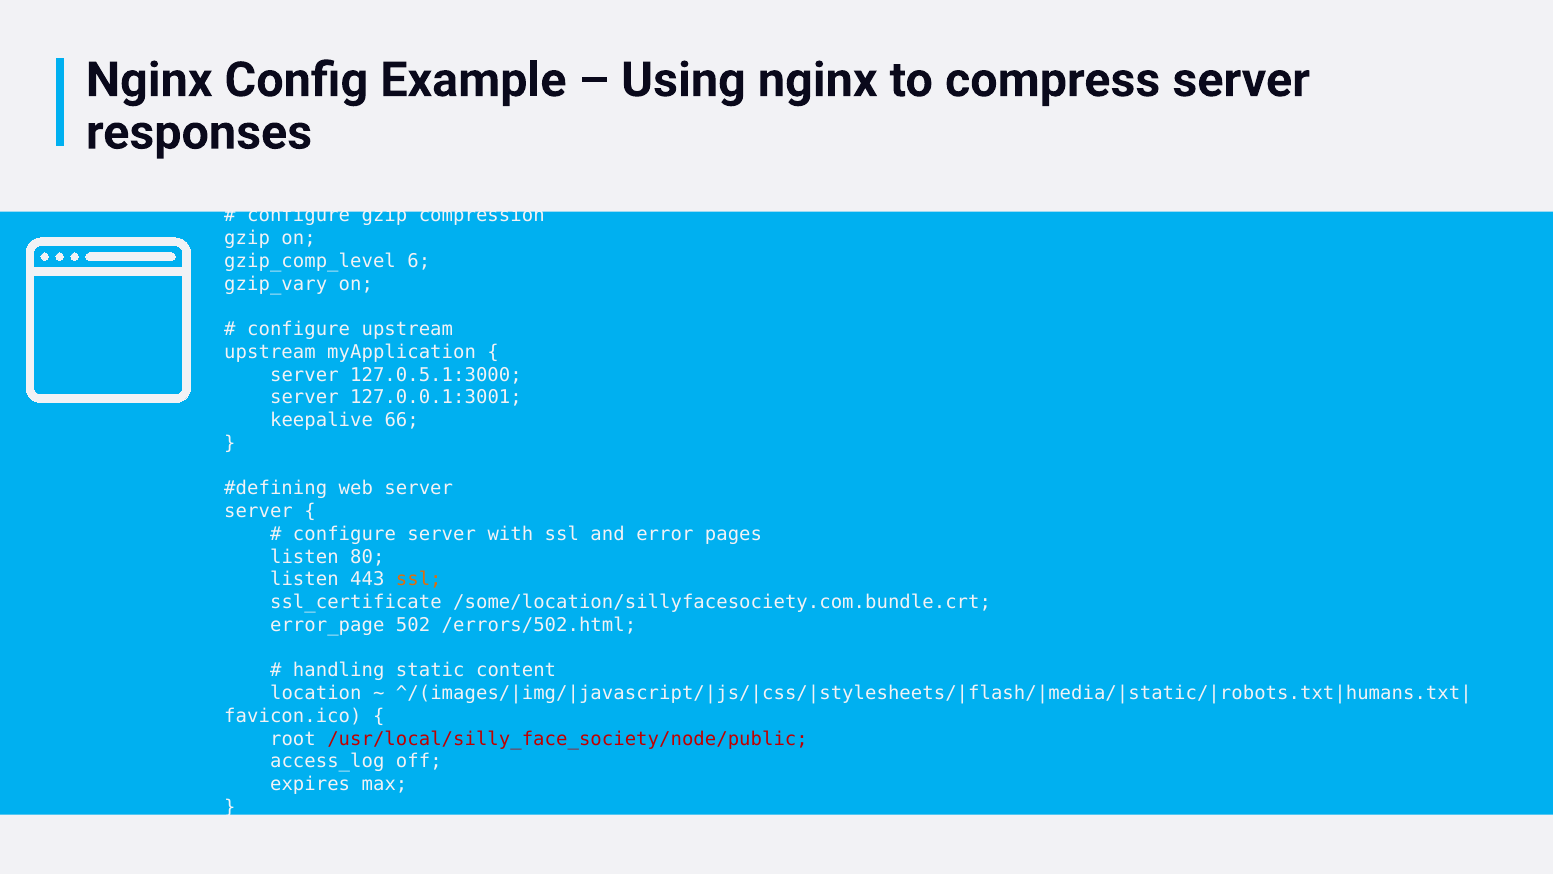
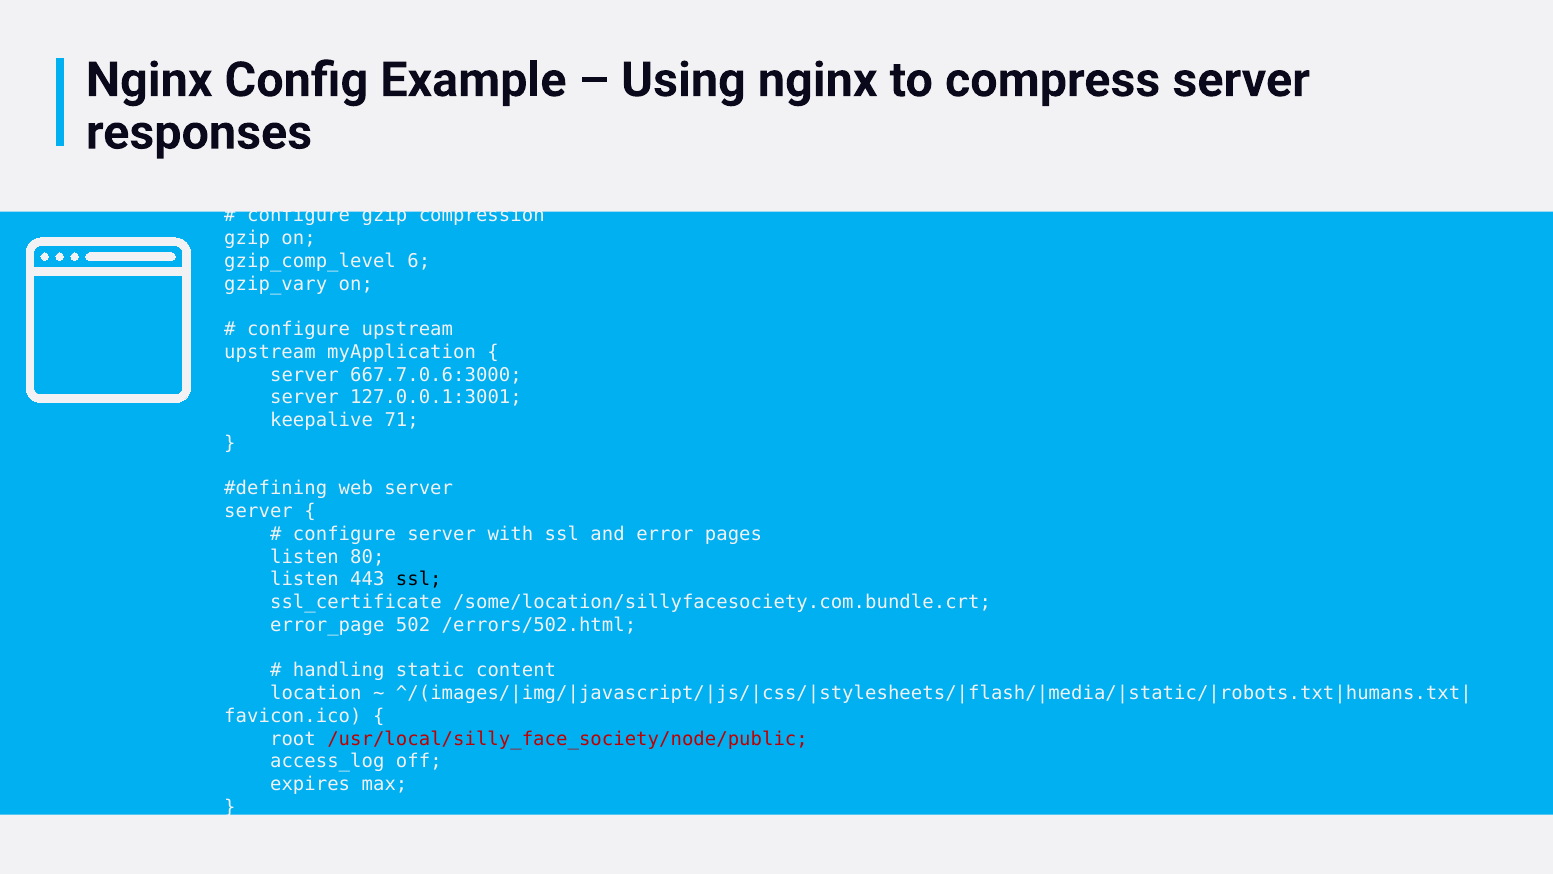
127.0.5.1:3000: 127.0.5.1:3000 -> 667.7.0.6:3000
66: 66 -> 71
ssl at (419, 579) colour: orange -> black
